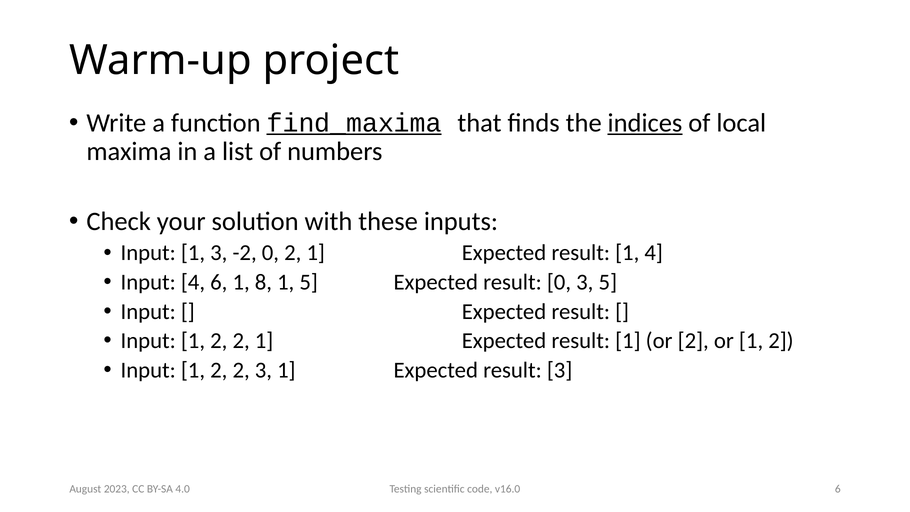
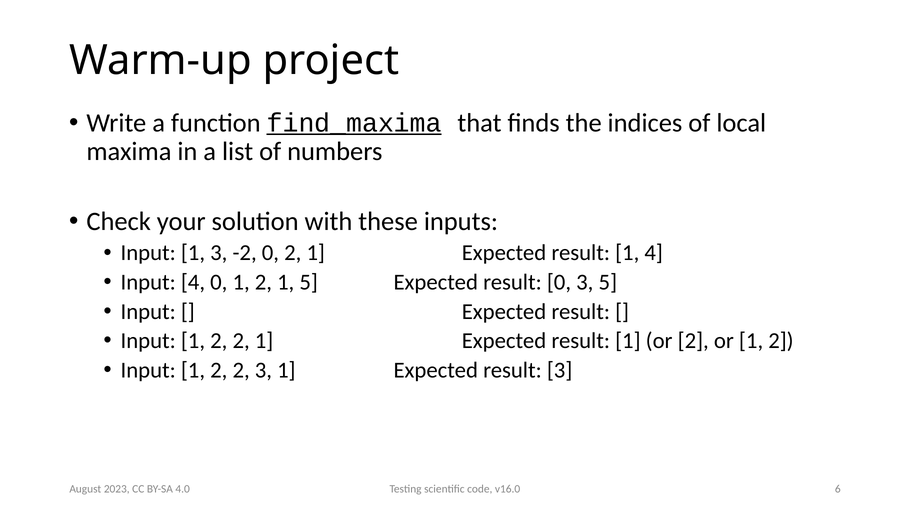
indices underline: present -> none
4 6: 6 -> 0
8 at (263, 282): 8 -> 2
